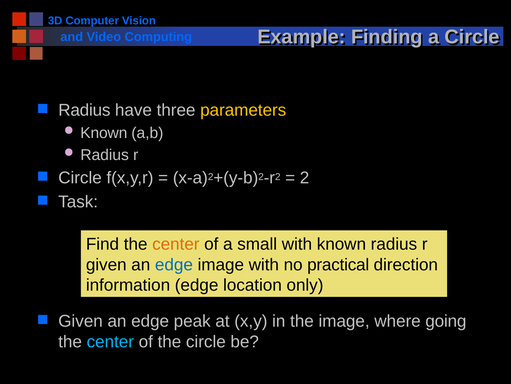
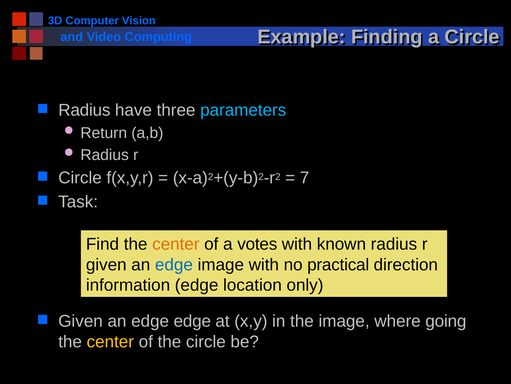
parameters colour: yellow -> light blue
Known at (104, 133): Known -> Return
2 at (305, 178): 2 -> 7
small: small -> votes
edge peak: peak -> edge
center at (110, 341) colour: light blue -> yellow
